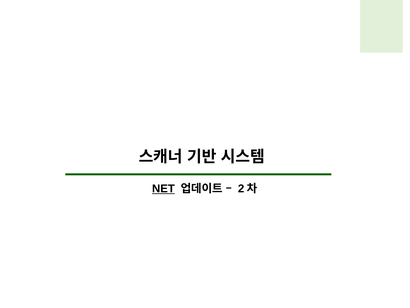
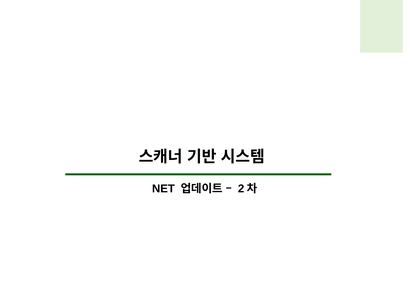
NET underline: present -> none
